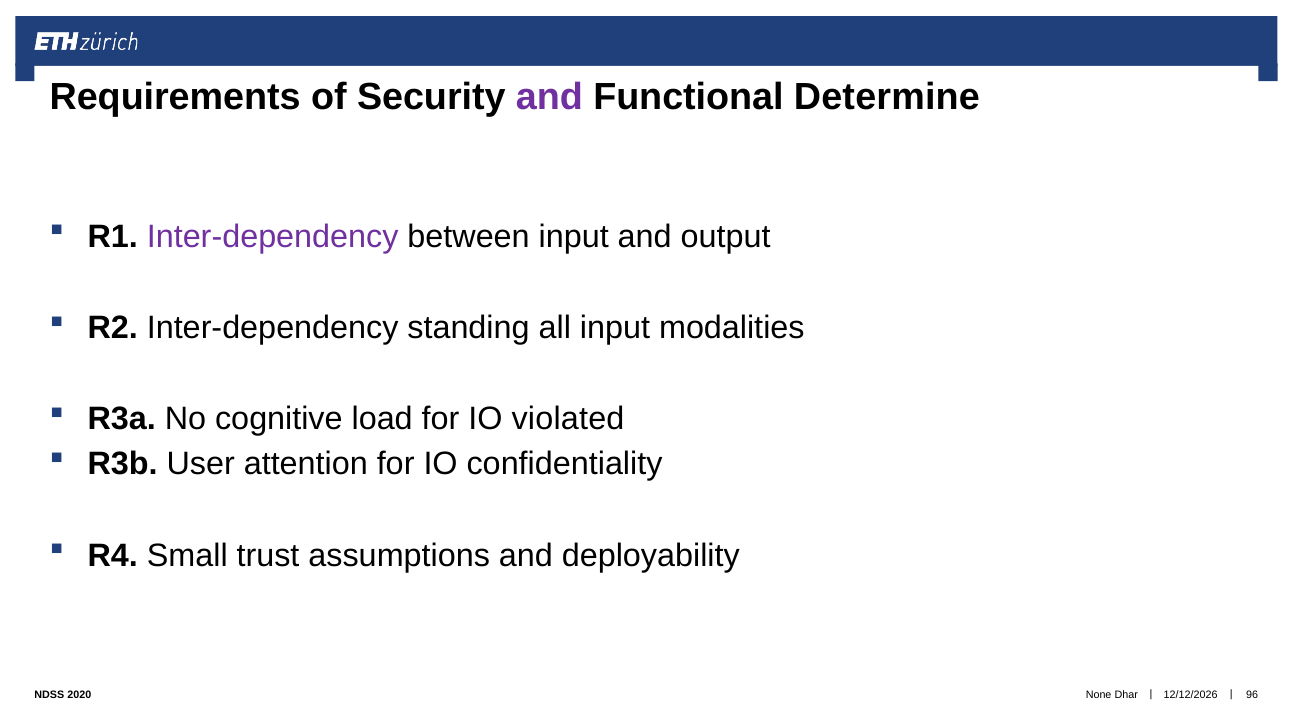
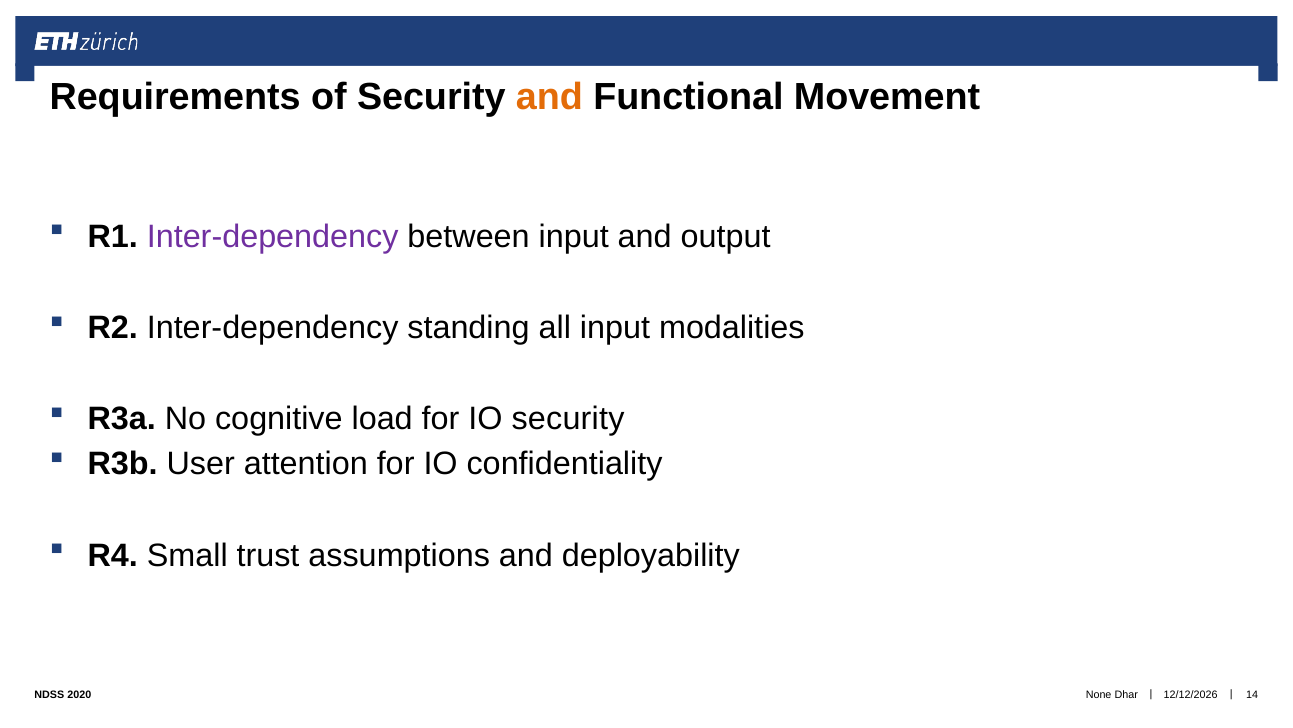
and at (549, 97) colour: purple -> orange
Determine: Determine -> Movement
IO violated: violated -> security
96: 96 -> 14
